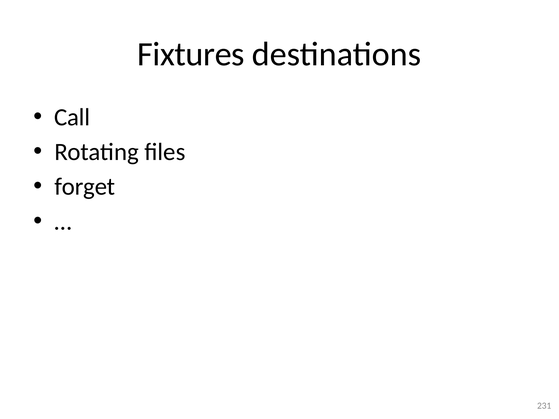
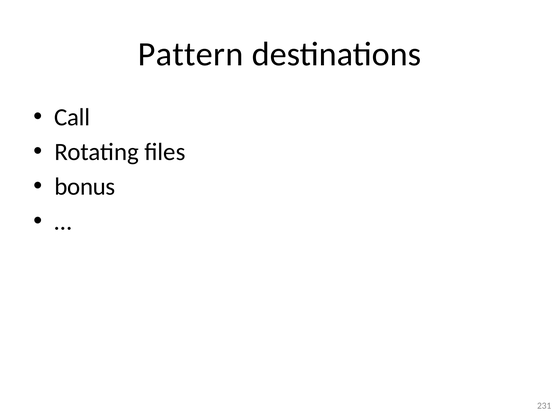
Fixtures: Fixtures -> Pattern
forget: forget -> bonus
